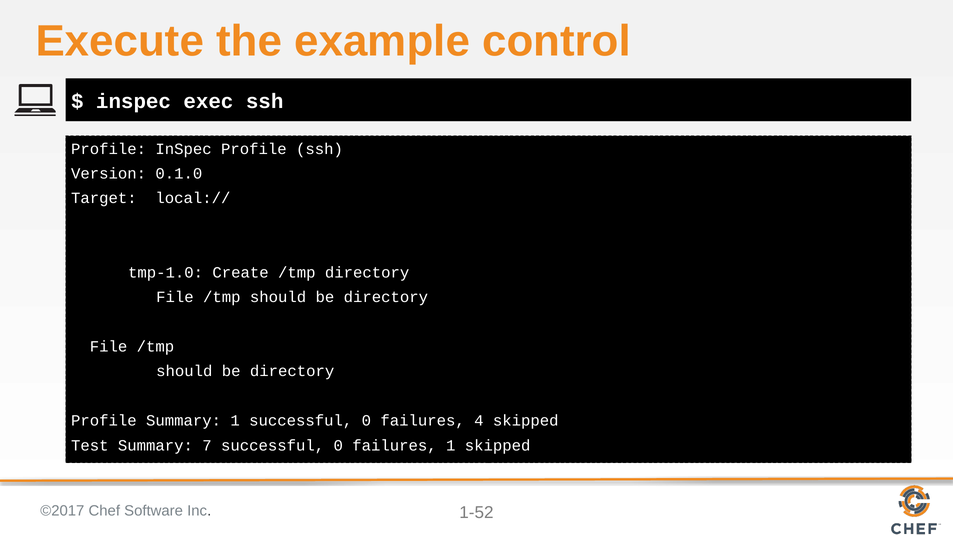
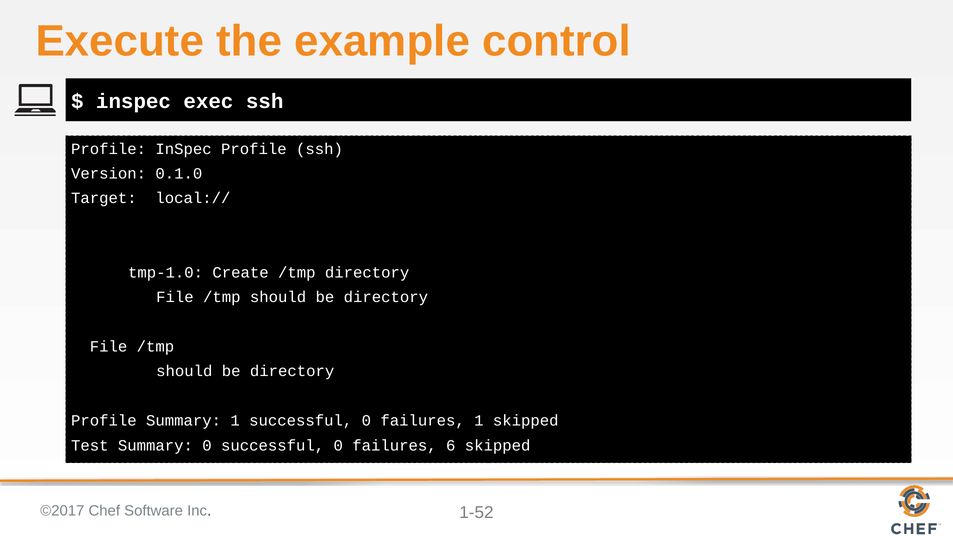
failures 4: 4 -> 1
Summary 7: 7 -> 0
failures 1: 1 -> 6
